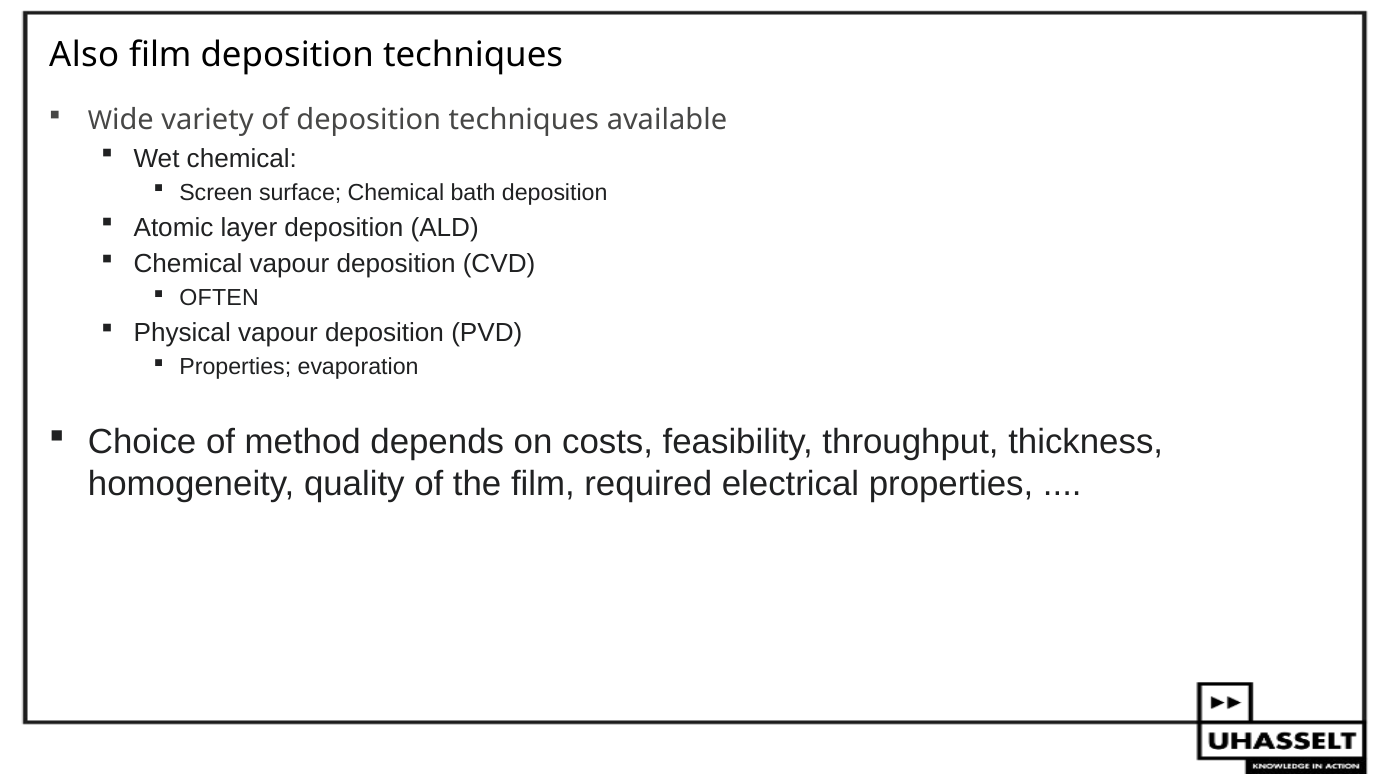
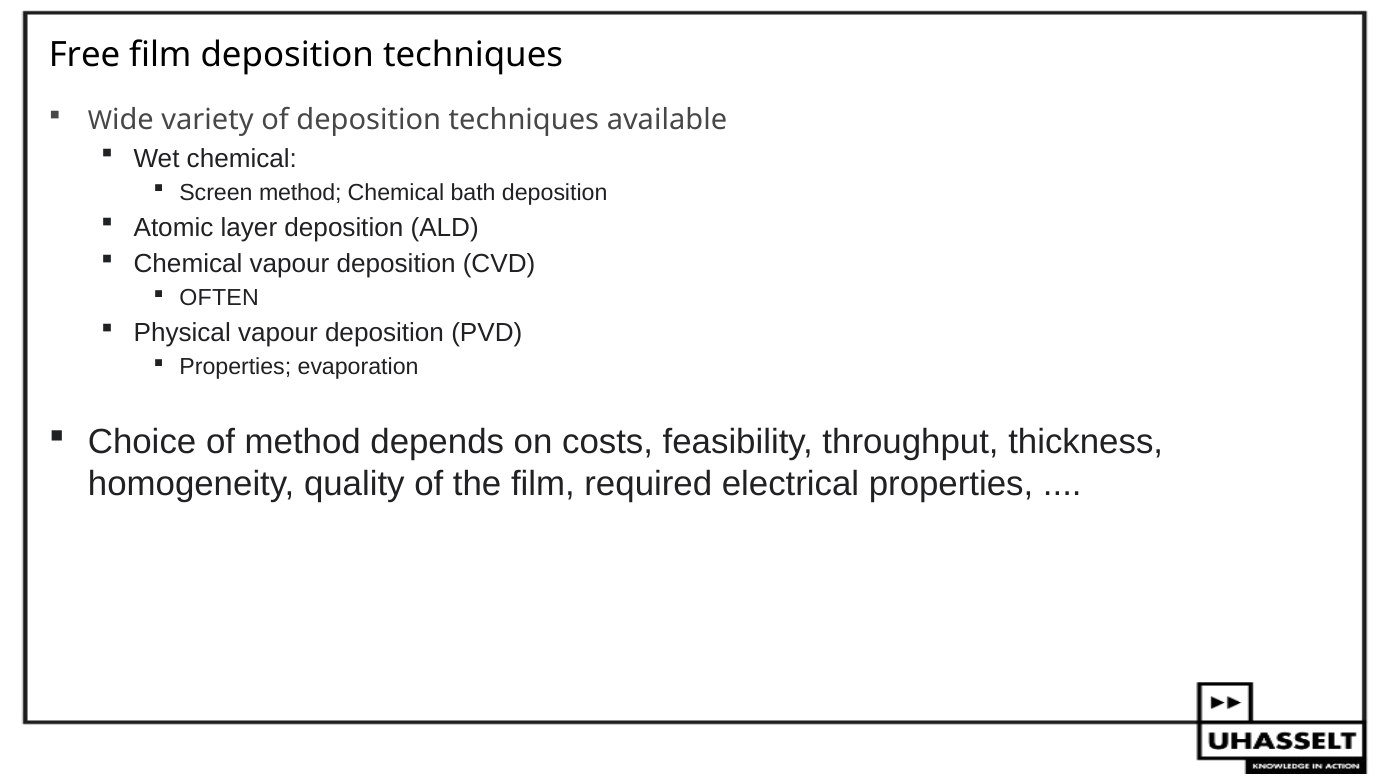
Also: Also -> Free
Screen surface: surface -> method
